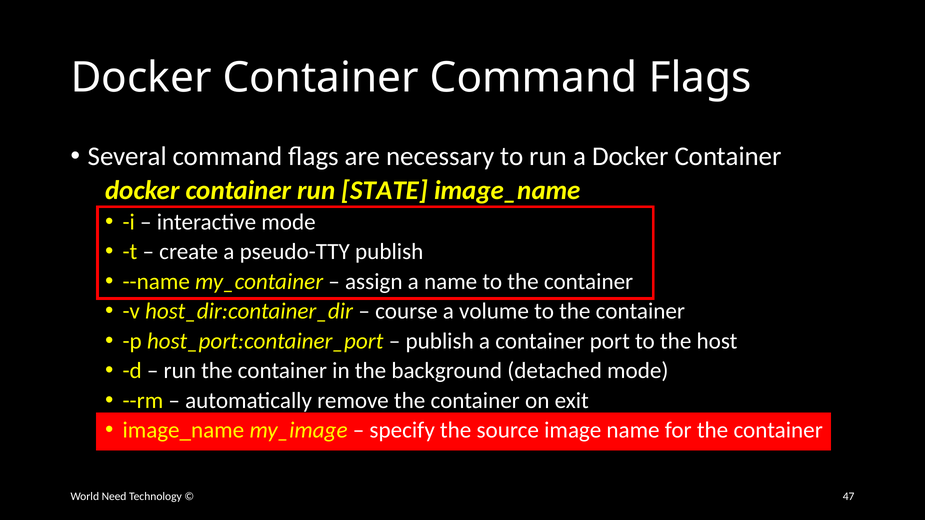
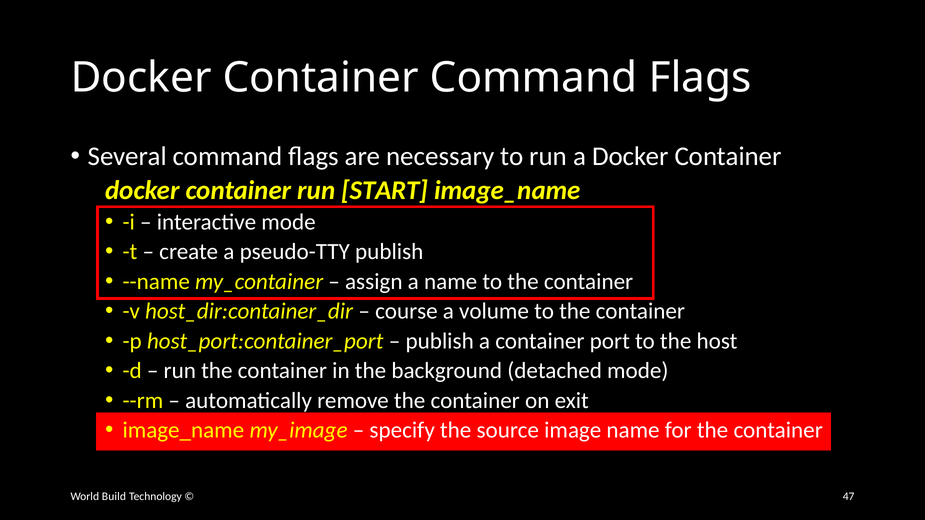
STATE: STATE -> START
Need: Need -> Build
